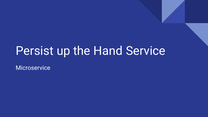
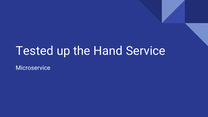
Persist: Persist -> Tested
